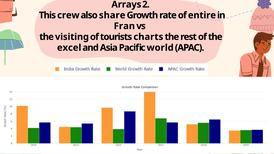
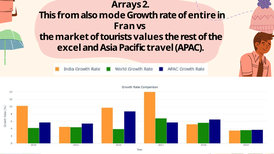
crew: crew -> from
share: share -> mode
visiting: visiting -> market
charts: charts -> values
world: world -> travel
